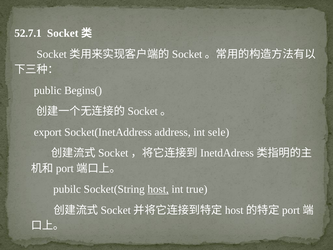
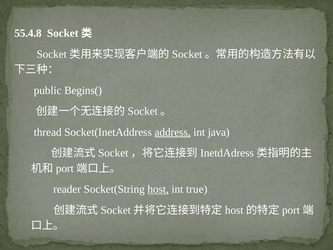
52.7.1: 52.7.1 -> 55.4.8
export: export -> thread
address underline: none -> present
sele: sele -> java
pubilc: pubilc -> reader
